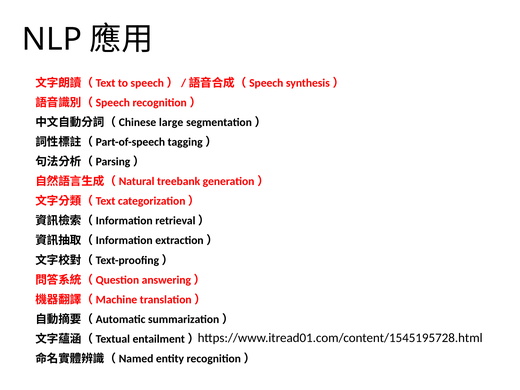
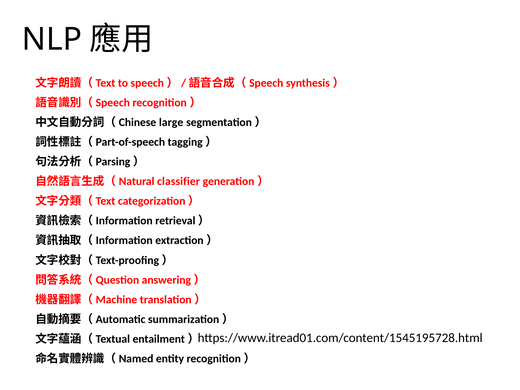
treebank: treebank -> classifier
